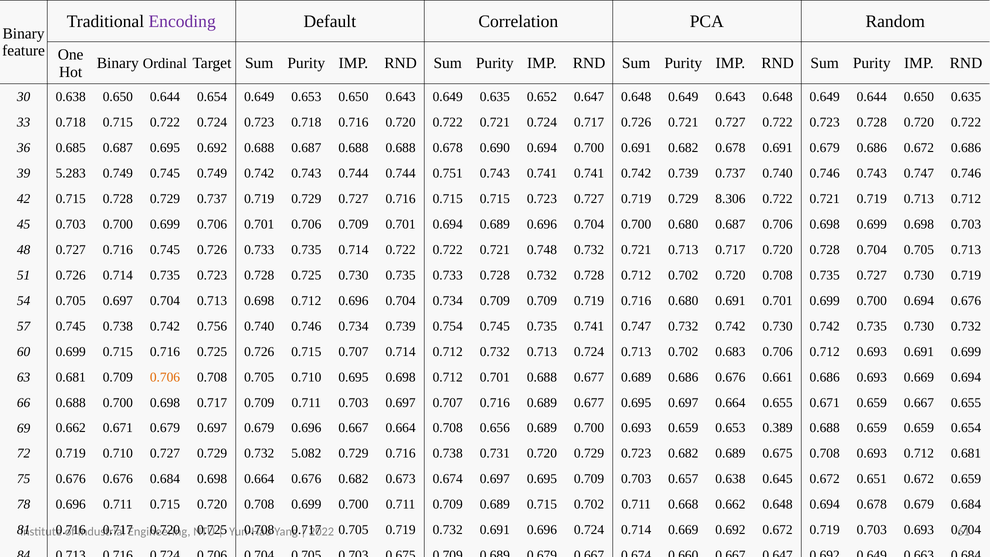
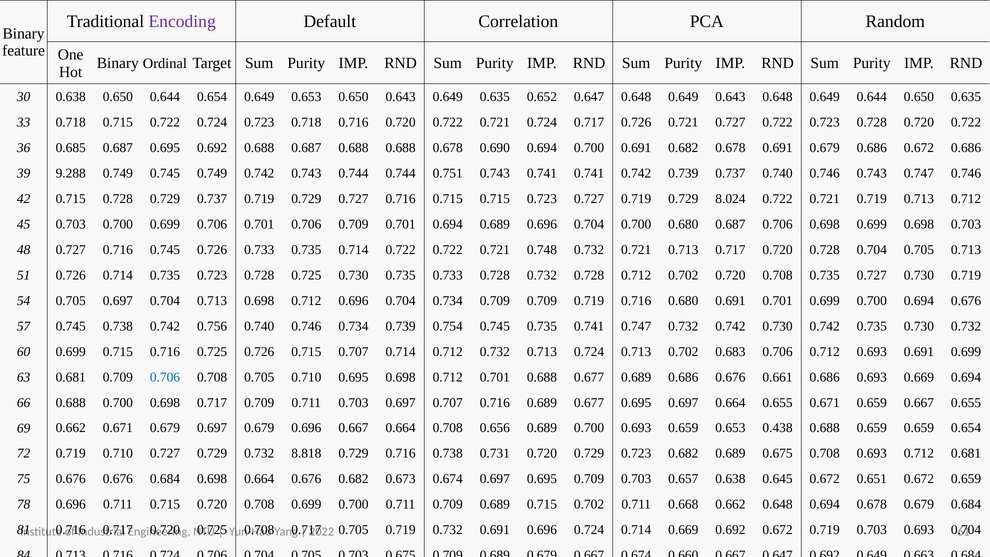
5.283: 5.283 -> 9.288
8.306: 8.306 -> 8.024
0.706 at (165, 377) colour: orange -> blue
0.389: 0.389 -> 0.438
5.082: 5.082 -> 8.818
